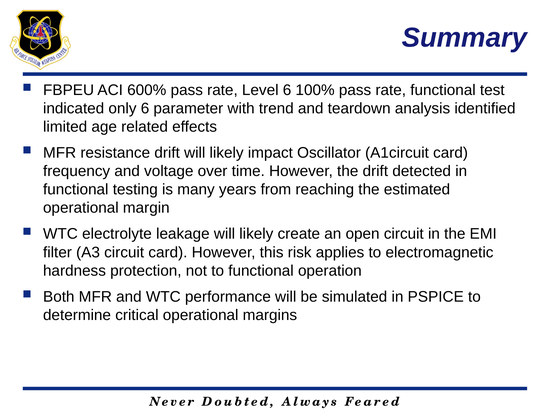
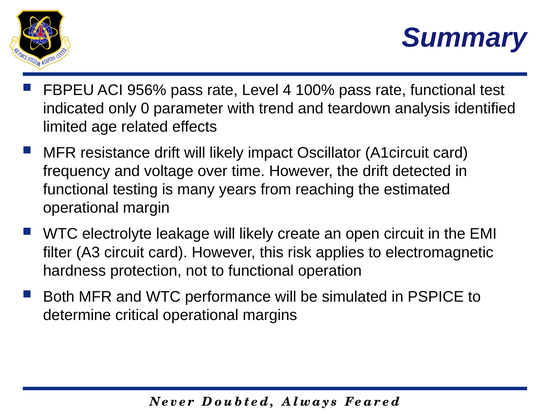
600%: 600% -> 956%
Level 6: 6 -> 4
only 6: 6 -> 0
